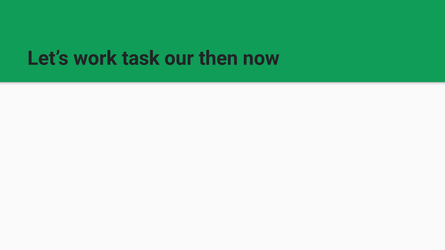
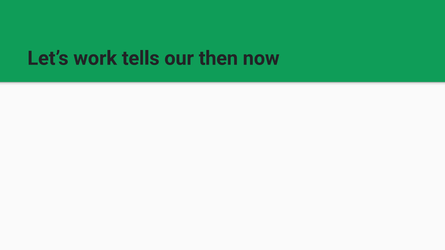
task: task -> tells
